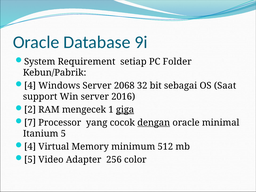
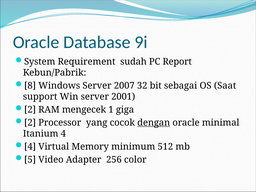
setiap: setiap -> sudah
Folder: Folder -> Report
4 at (30, 86): 4 -> 8
2068: 2068 -> 2007
2016: 2016 -> 2001
giga underline: present -> none
7 at (30, 123): 7 -> 2
Itanium 5: 5 -> 4
